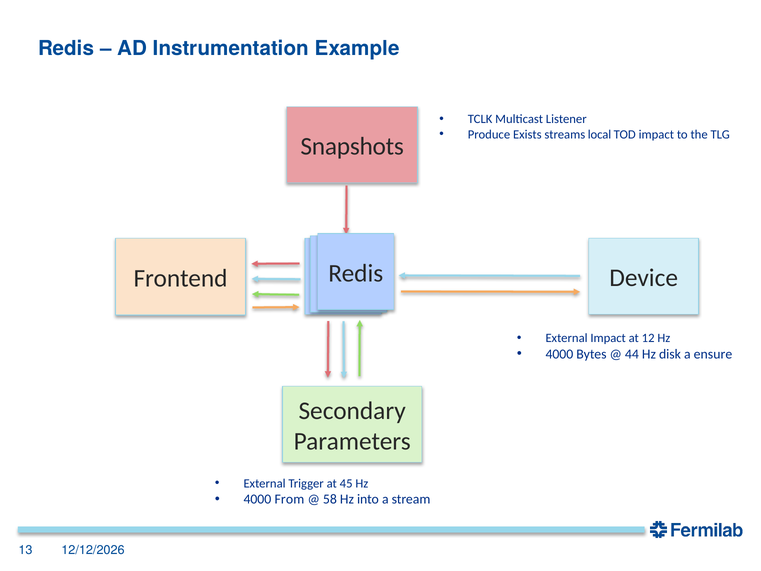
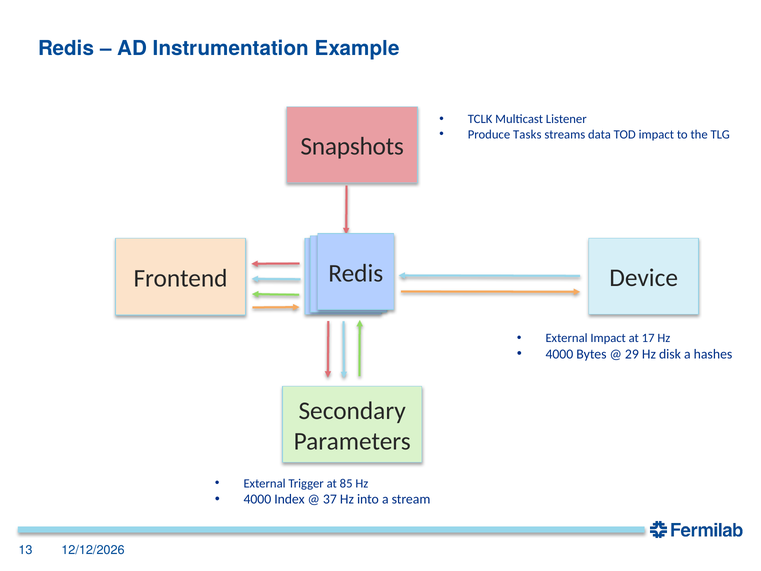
Exists: Exists -> Tasks
local: local -> data
12: 12 -> 17
44: 44 -> 29
ensure: ensure -> hashes
45: 45 -> 85
From: From -> Index
58: 58 -> 37
